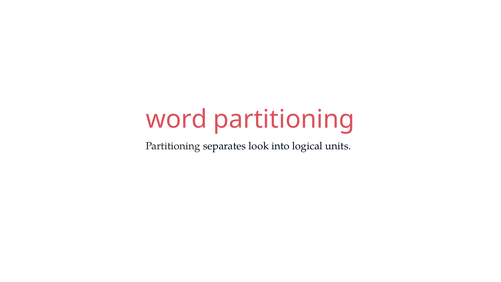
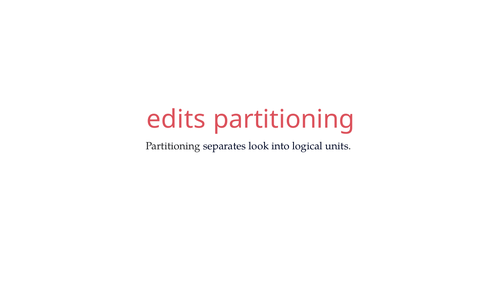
word: word -> edits
